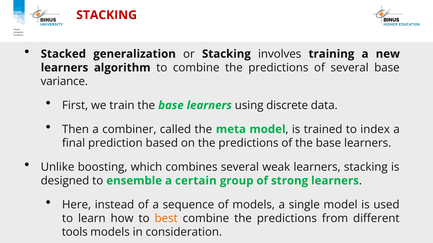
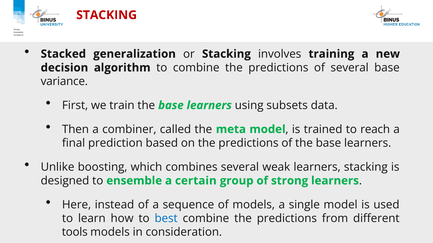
learners at (64, 68): learners -> decision
discrete: discrete -> subsets
index: index -> reach
best colour: orange -> blue
